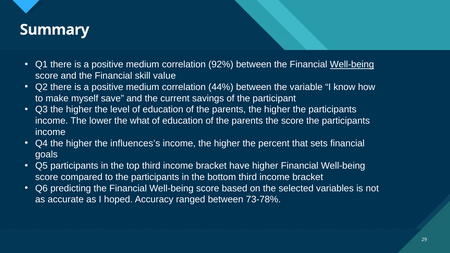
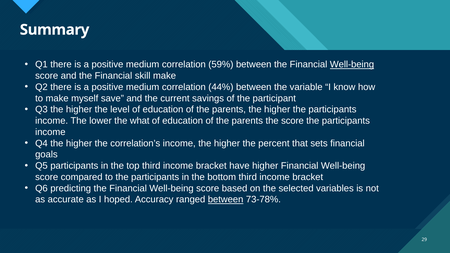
92%: 92% -> 59%
skill value: value -> make
influences’s: influences’s -> correlation’s
between at (226, 200) underline: none -> present
